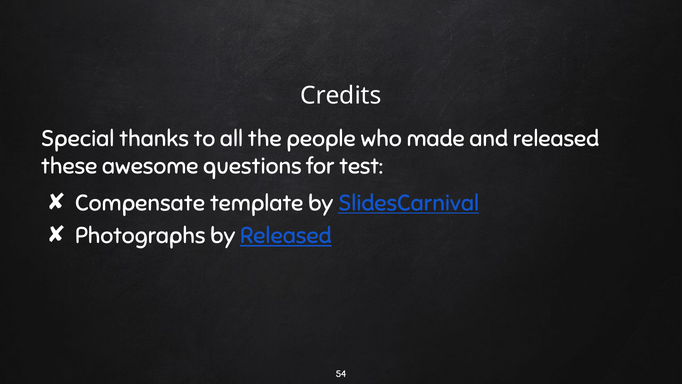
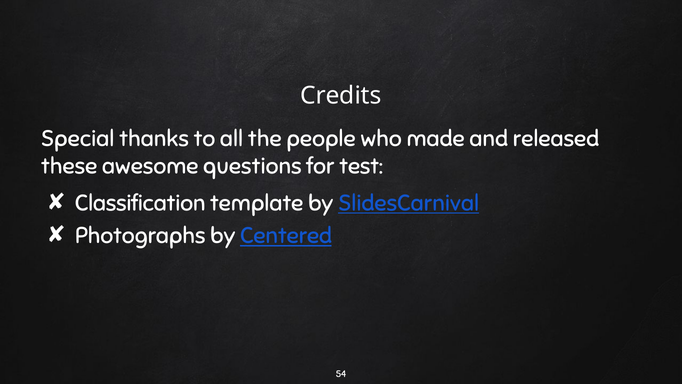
Compensate: Compensate -> Classification
by Released: Released -> Centered
